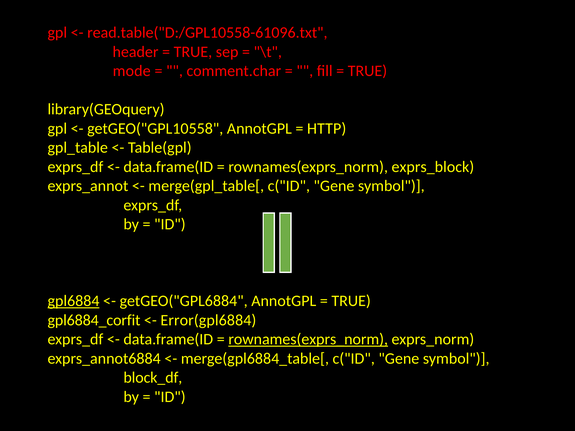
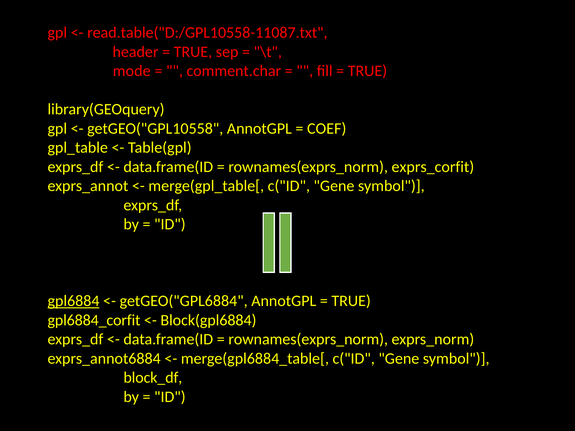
read.table("D:/GPL10558-61096.txt: read.table("D:/GPL10558-61096.txt -> read.table("D:/GPL10558-11087.txt
HTTP: HTTP -> COEF
exprs_block: exprs_block -> exprs_corfit
Error(gpl6884: Error(gpl6884 -> Block(gpl6884
rownames(exprs_norm at (308, 339) underline: present -> none
